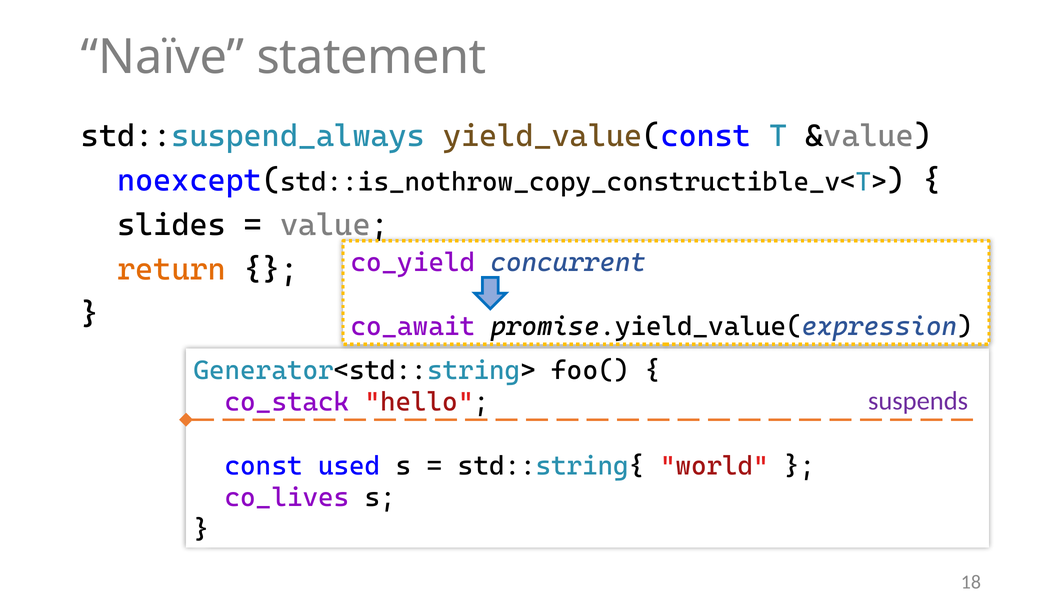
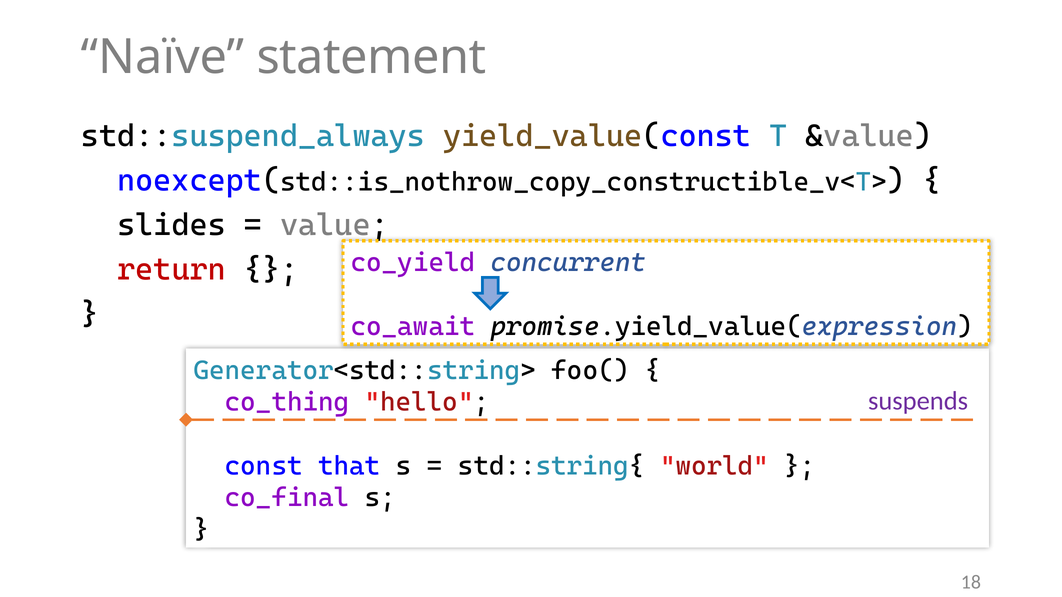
return colour: orange -> red
co_stack: co_stack -> co_thing
used: used -> that
co_lives: co_lives -> co_final
